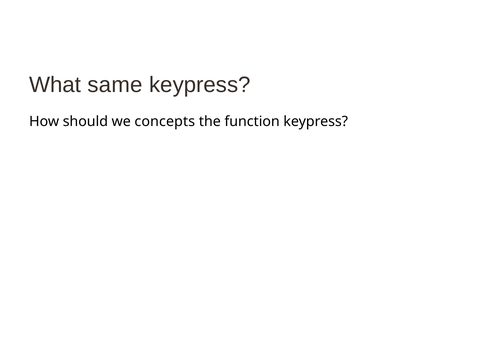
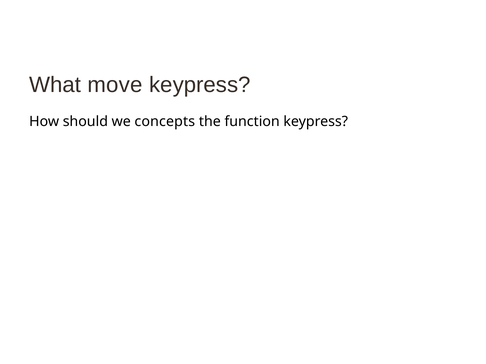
same: same -> move
